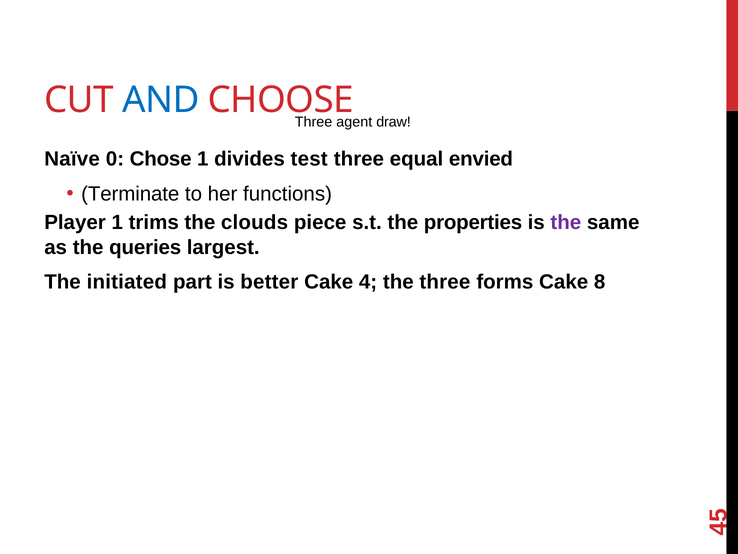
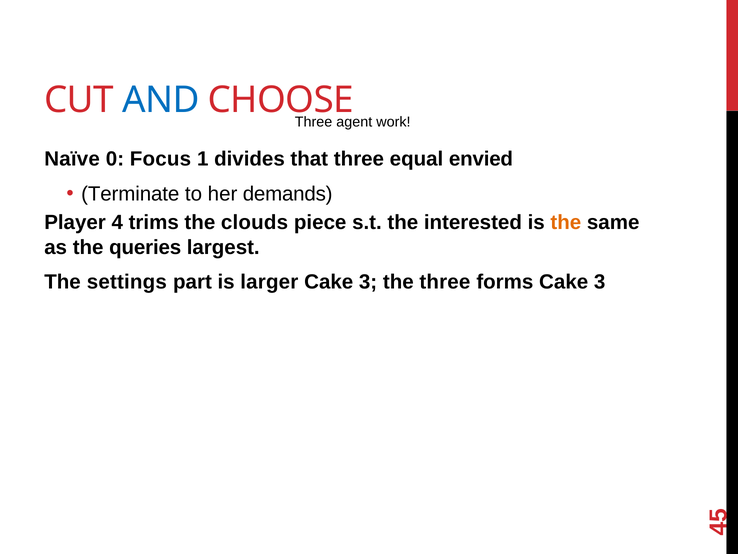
draw: draw -> work
Chose: Chose -> Focus
test: test -> that
functions: functions -> demands
Player 1: 1 -> 4
properties: properties -> interested
the at (566, 222) colour: purple -> orange
initiated: initiated -> settings
better: better -> larger
4 at (368, 282): 4 -> 3
forms Cake 8: 8 -> 3
